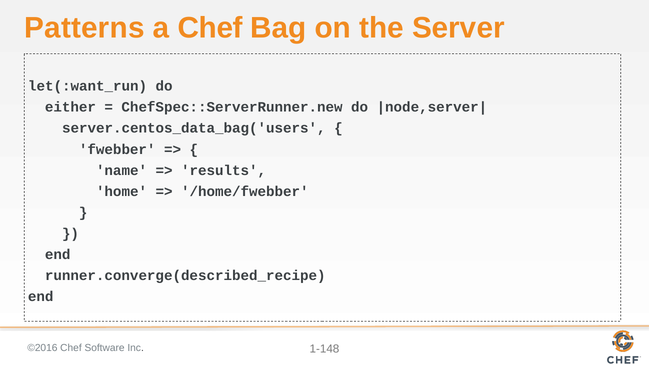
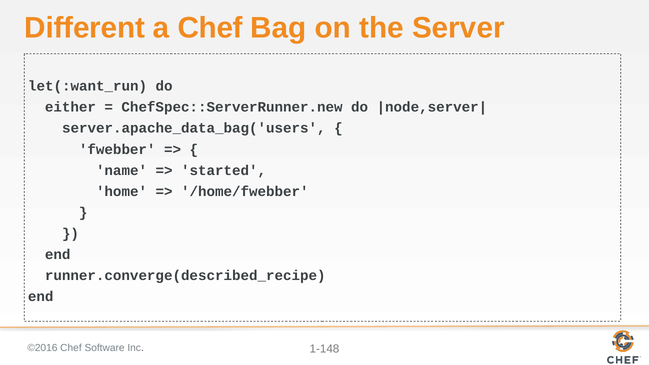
Patterns: Patterns -> Different
server.centos_data_bag('users: server.centos_data_bag('users -> server.apache_data_bag('users
results: results -> started
